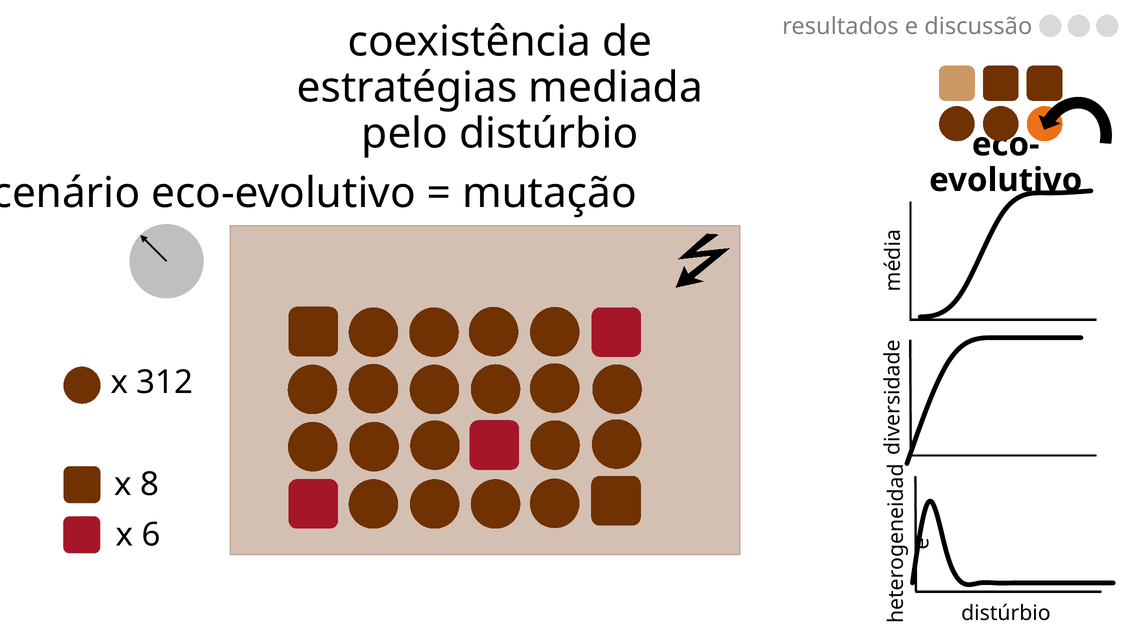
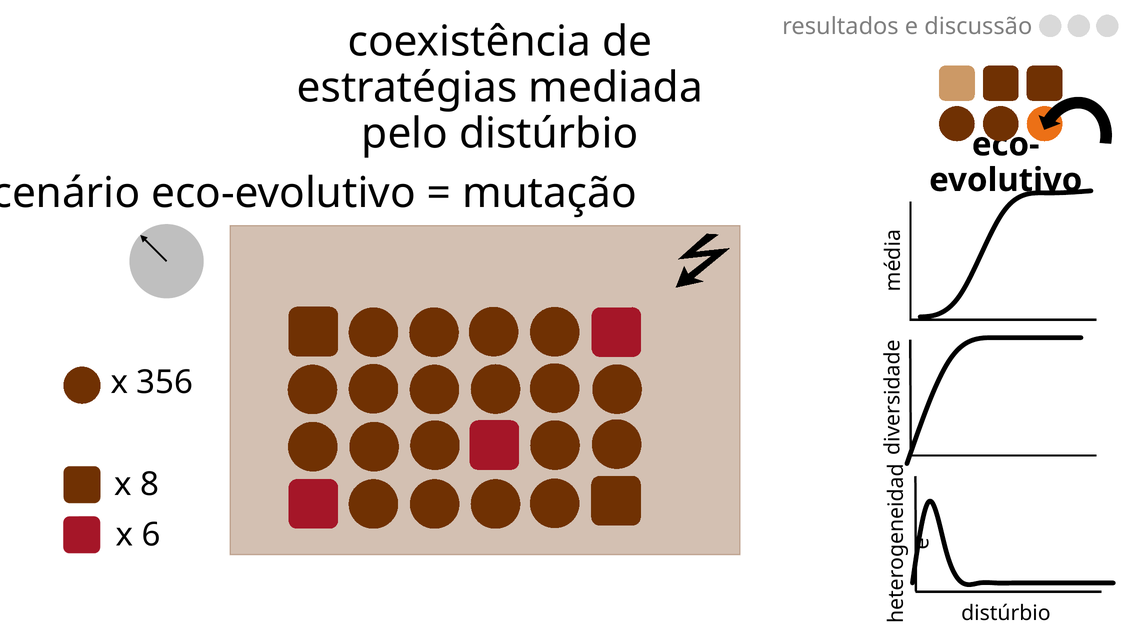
312: 312 -> 356
